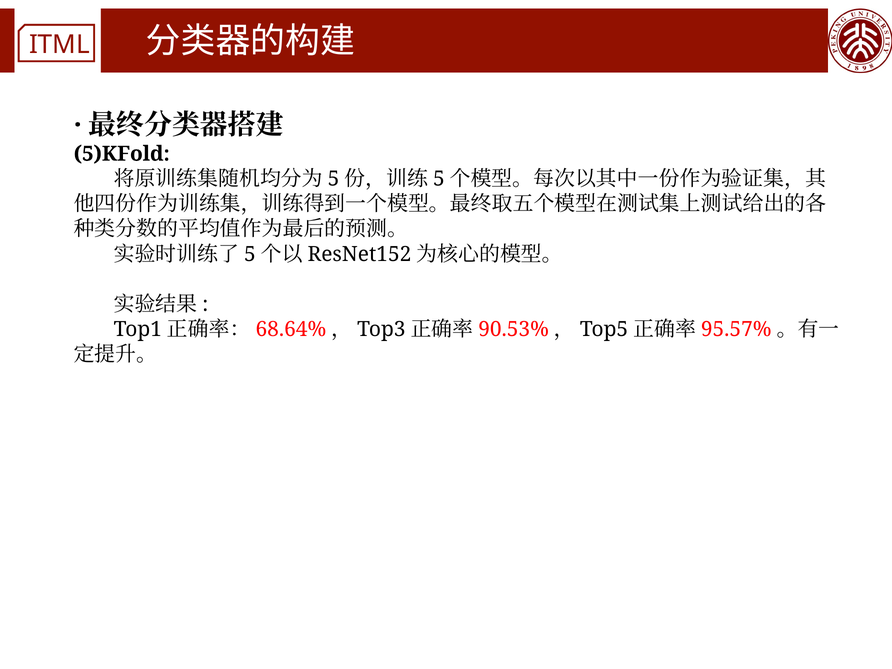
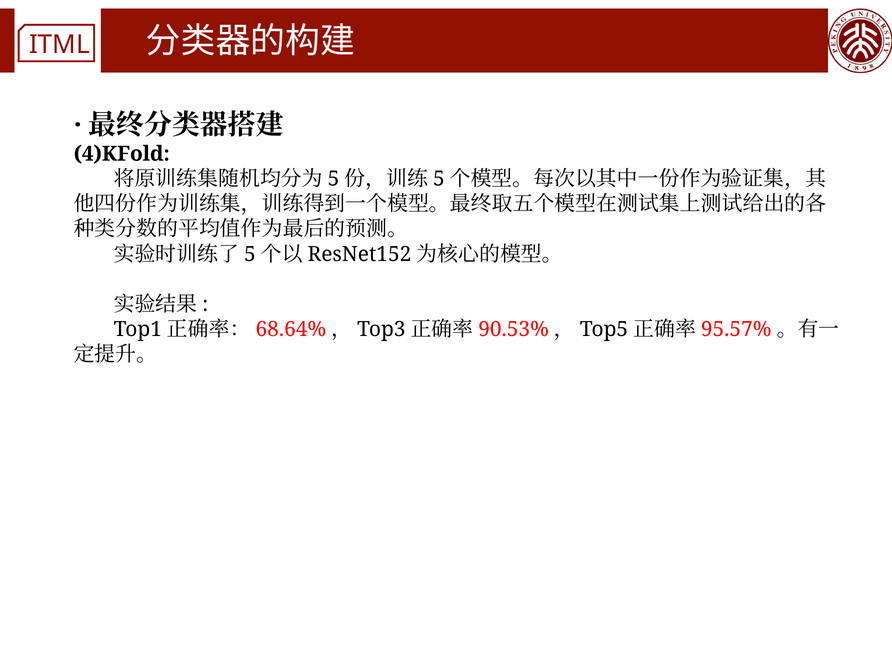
5)KFold: 5)KFold -> 4)KFold
